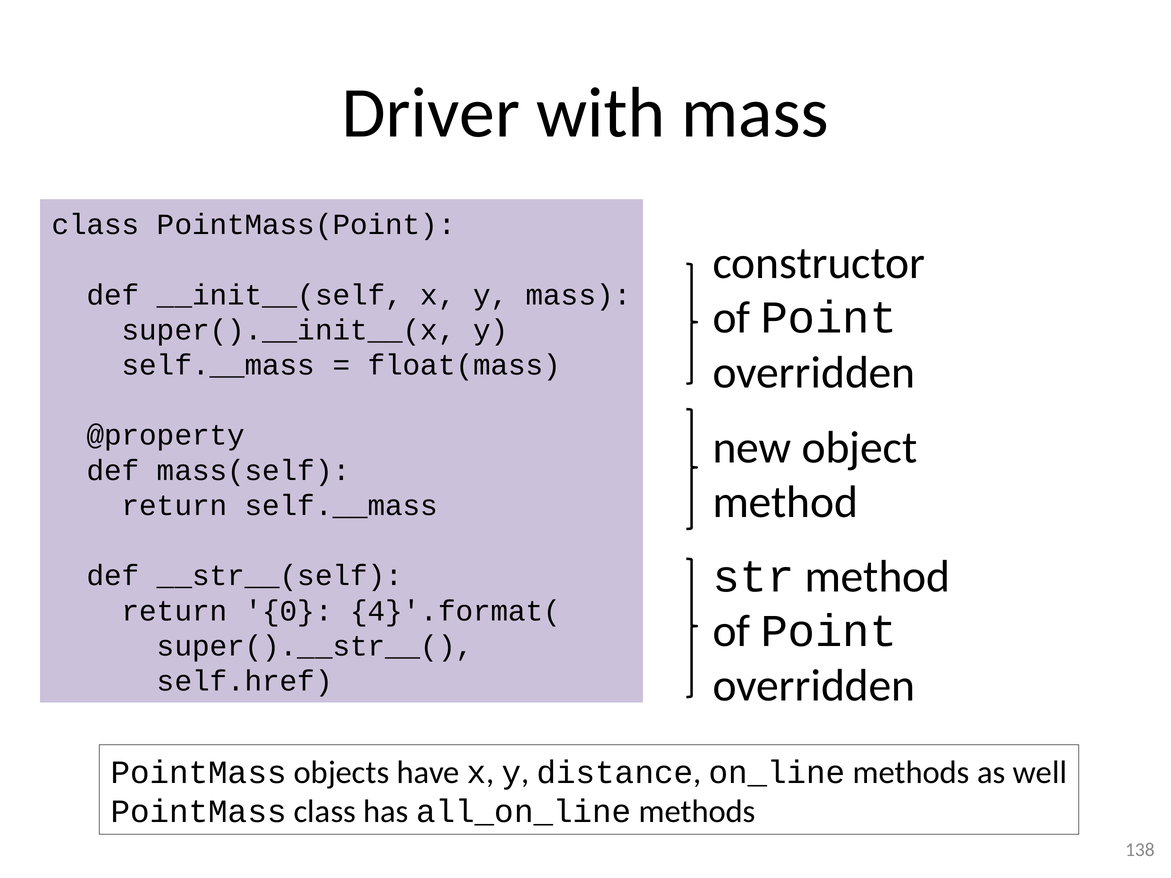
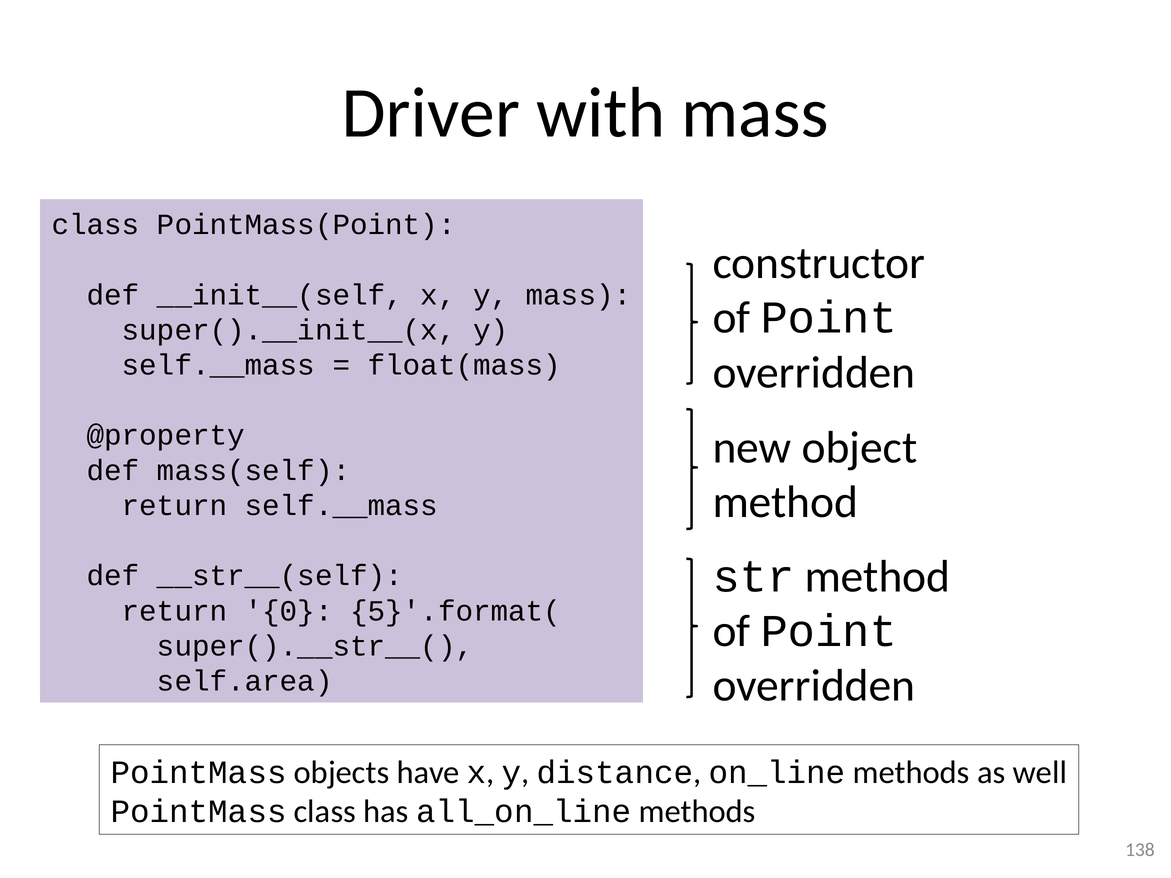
4}'.format(: 4}'.format( -> 5}'.format(
self.href: self.href -> self.area
